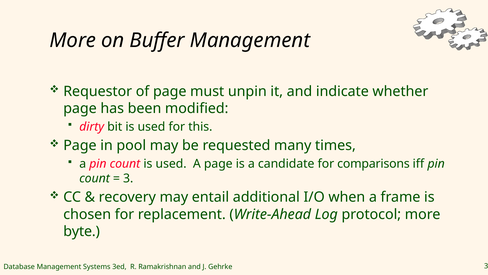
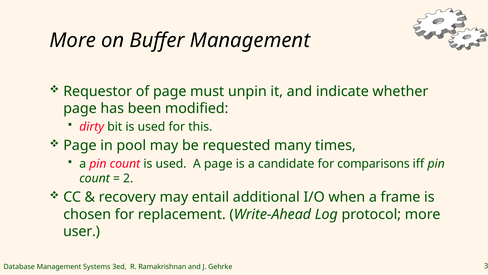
3: 3 -> 2
byte: byte -> user
